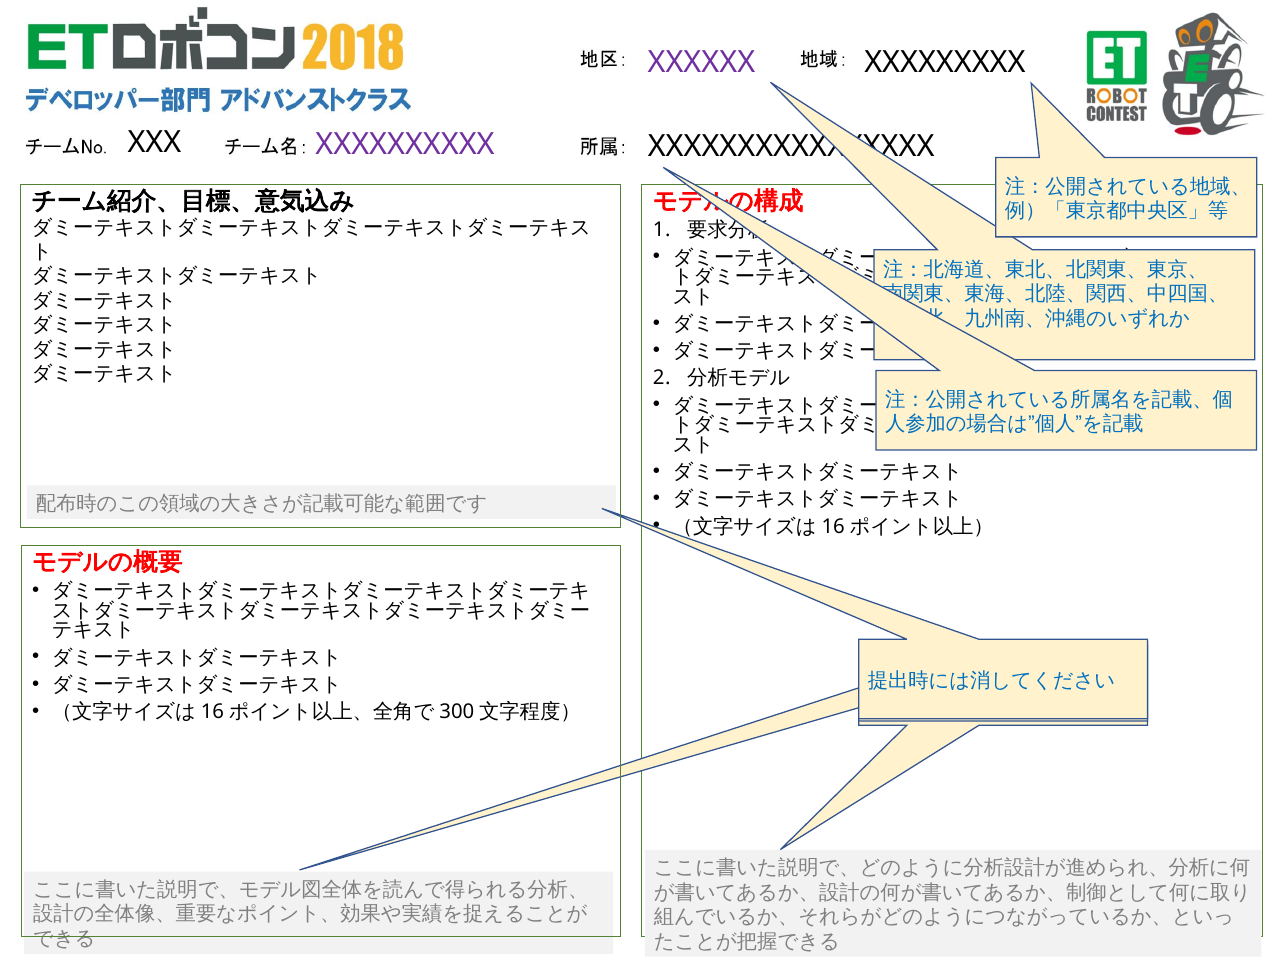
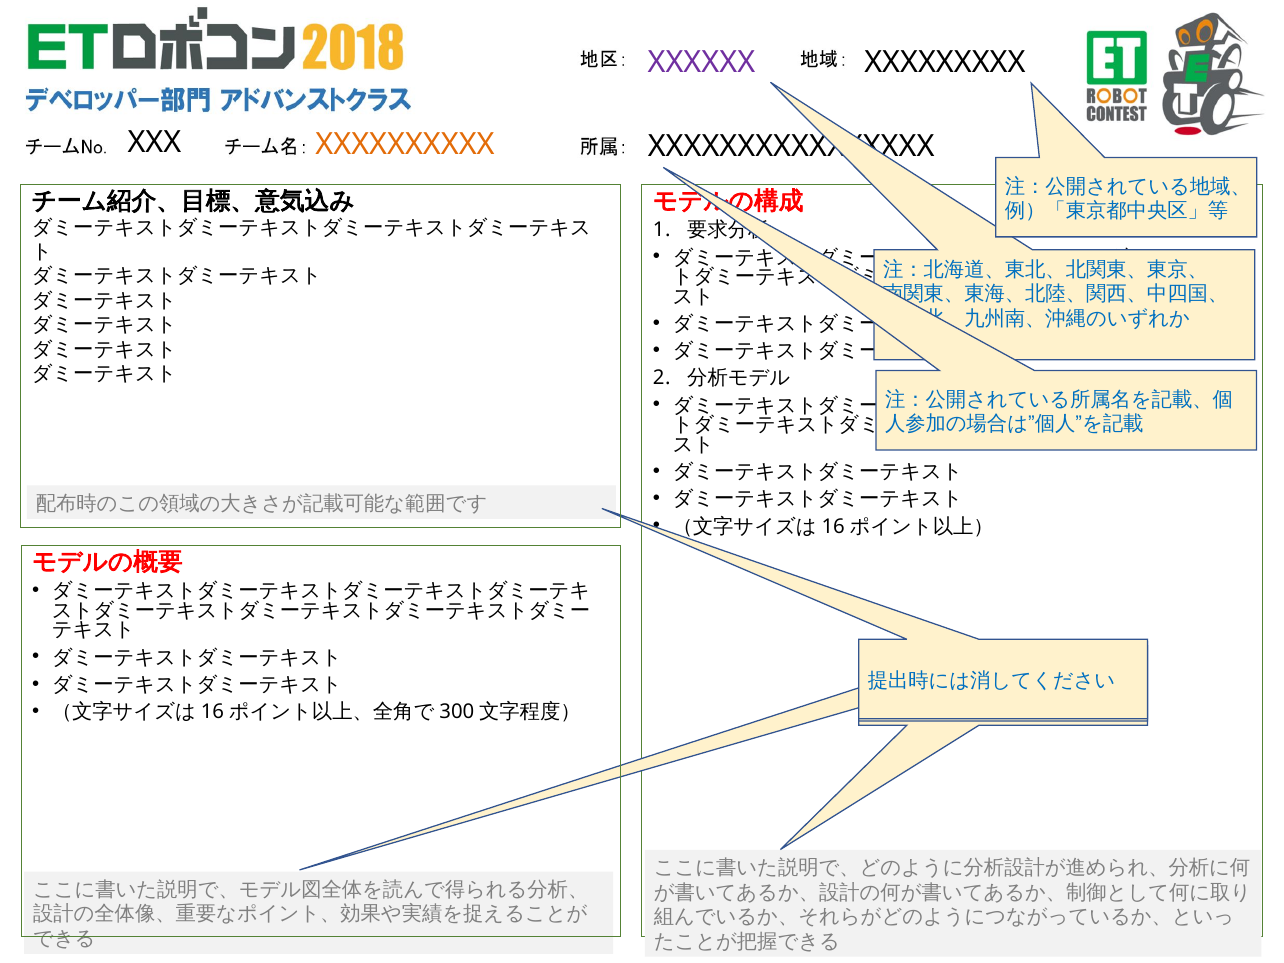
XXXXXXXXXX colour: purple -> orange
